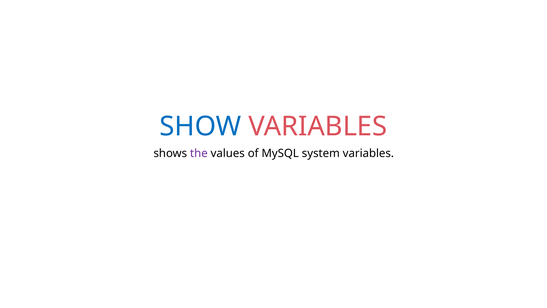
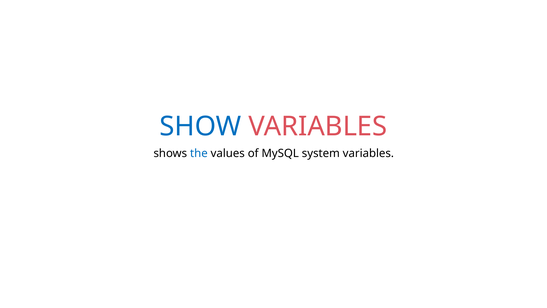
the colour: purple -> blue
